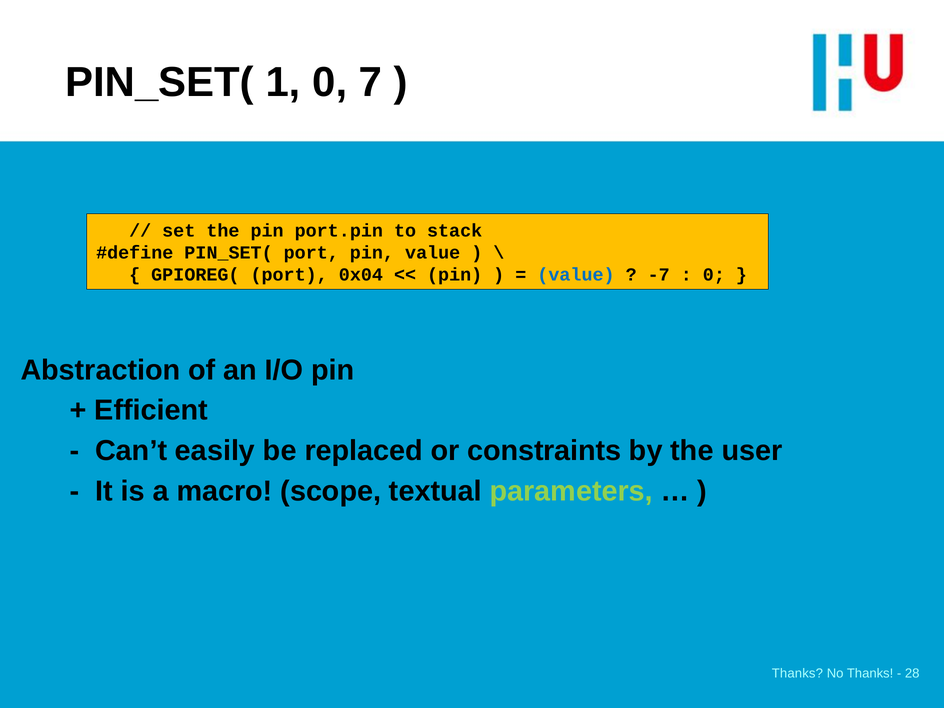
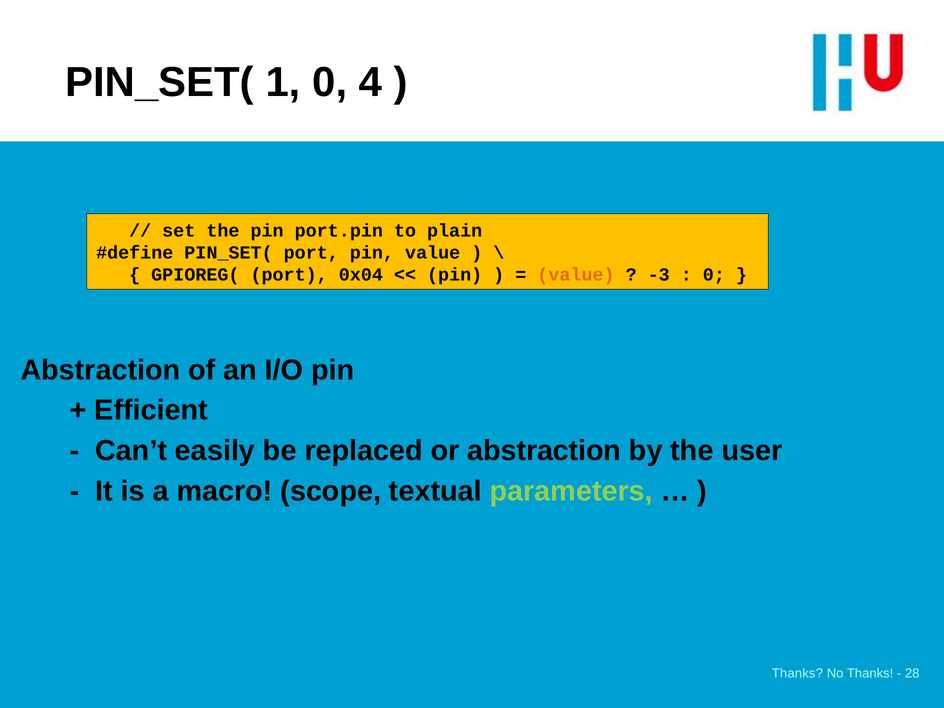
7: 7 -> 4
stack: stack -> plain
value at (576, 275) colour: blue -> orange
-7: -7 -> -3
or constraints: constraints -> abstraction
